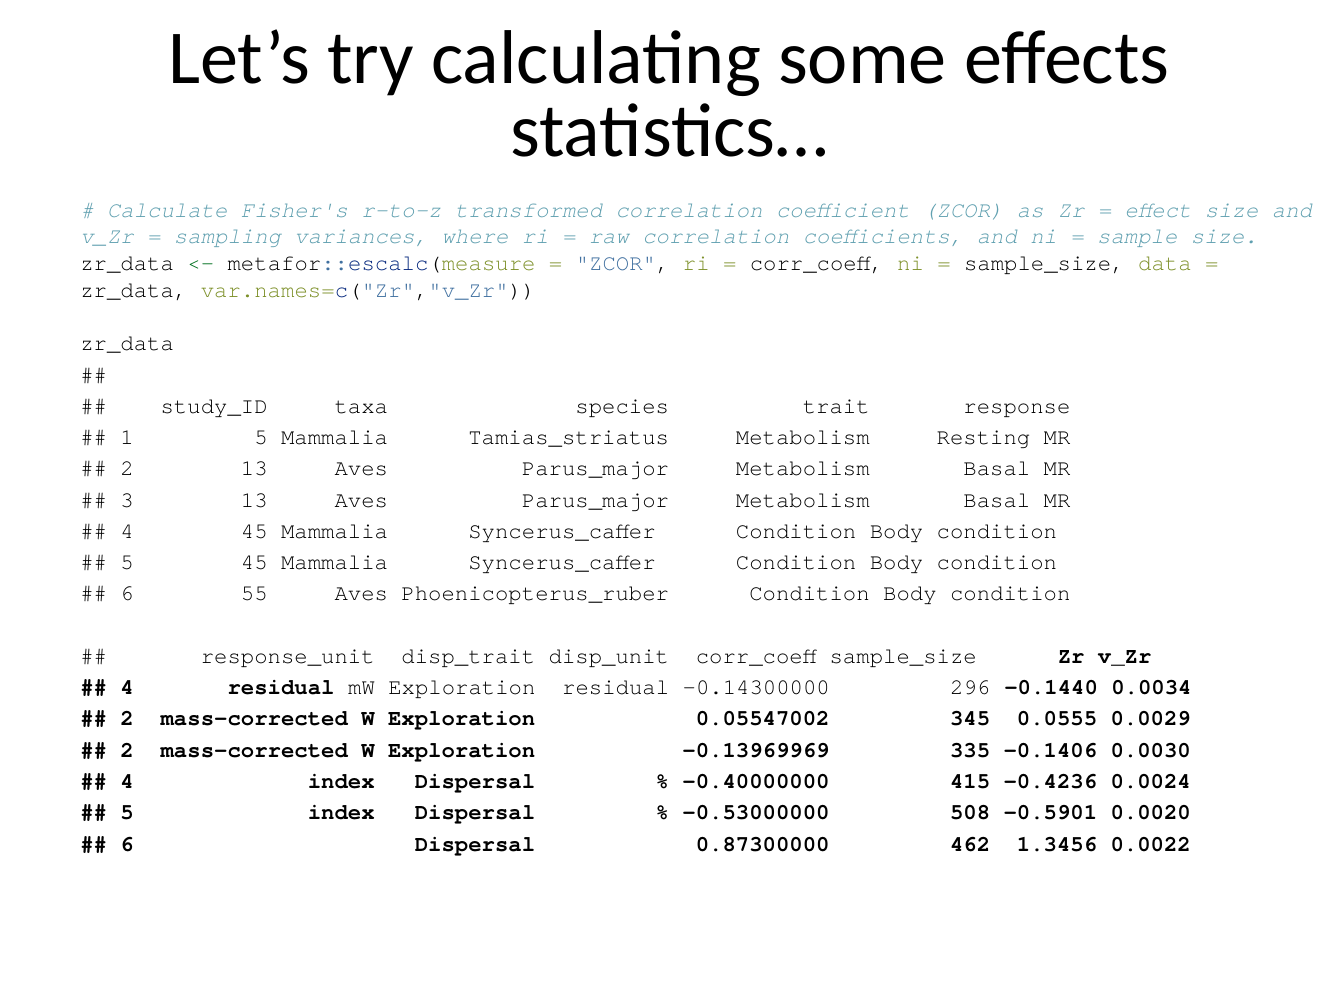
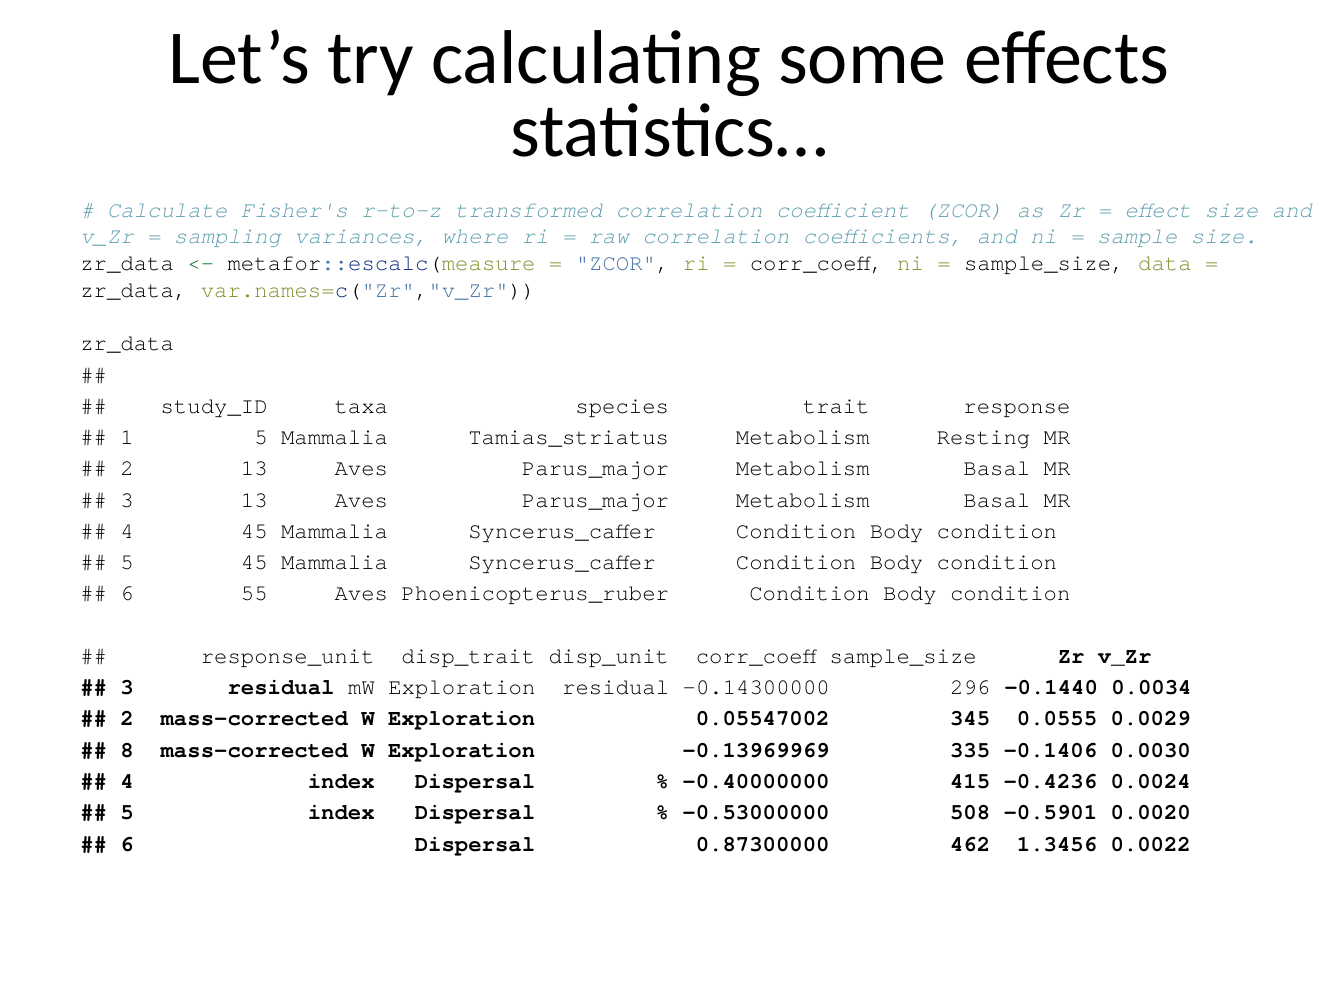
4 at (127, 688): 4 -> 3
2 at (127, 750): 2 -> 8
